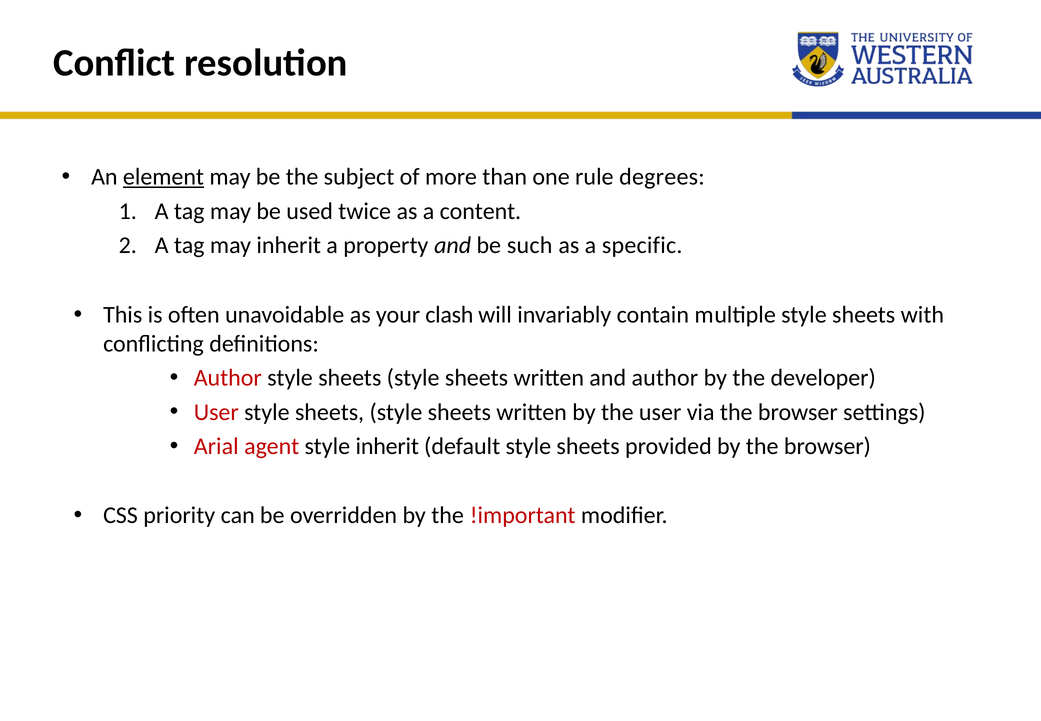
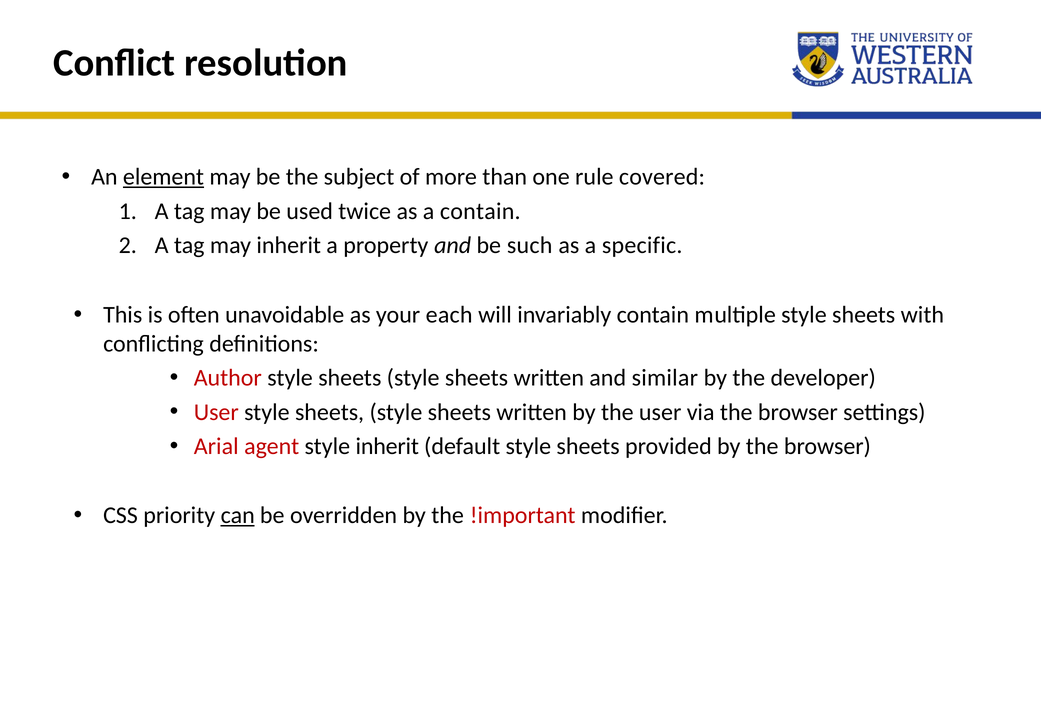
degrees: degrees -> covered
a content: content -> contain
clash: clash -> each
and author: author -> similar
can underline: none -> present
